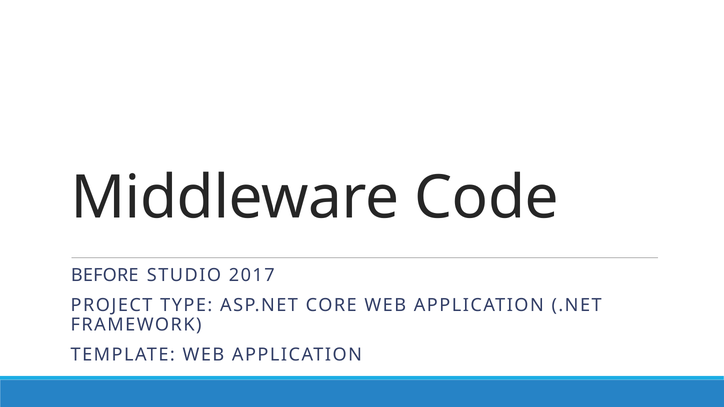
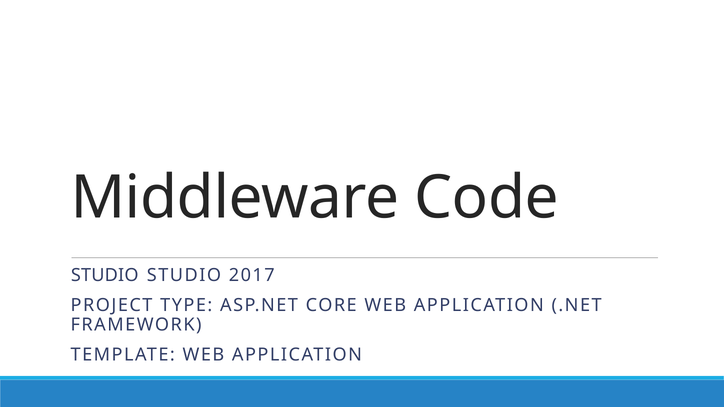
BEFORE at (105, 275): BEFORE -> STUDIO
